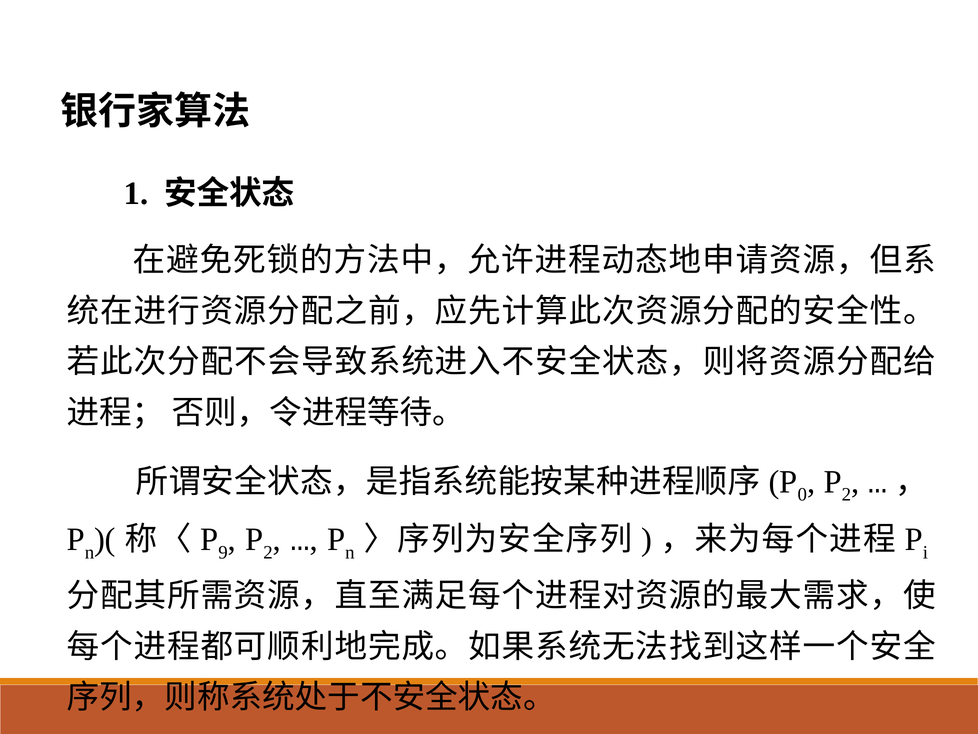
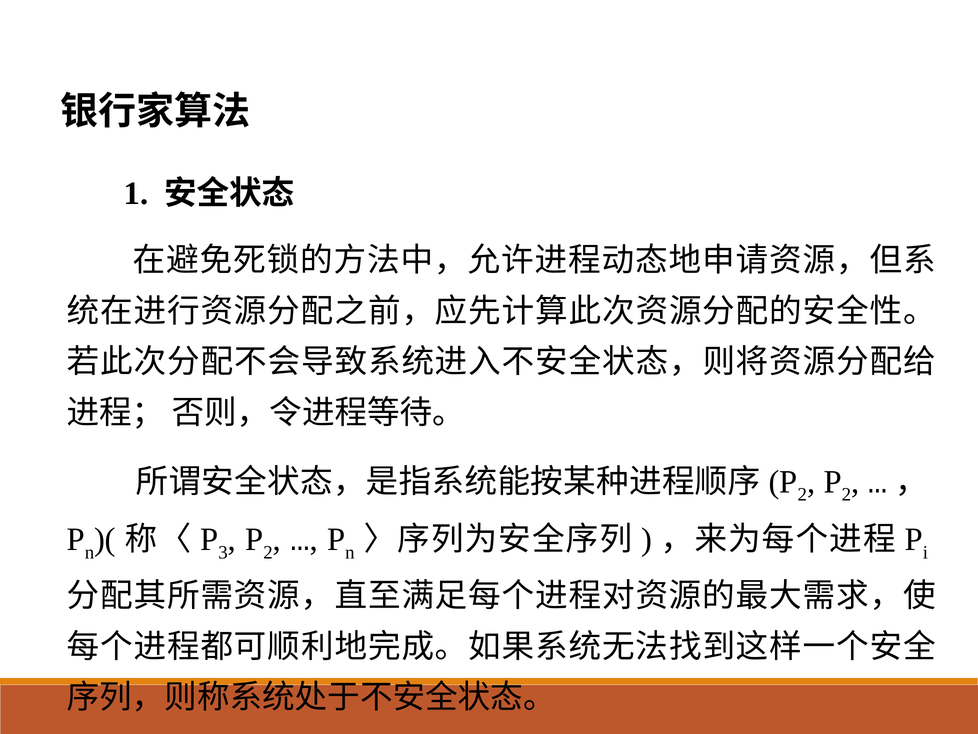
0 at (802, 494): 0 -> 2
9: 9 -> 3
